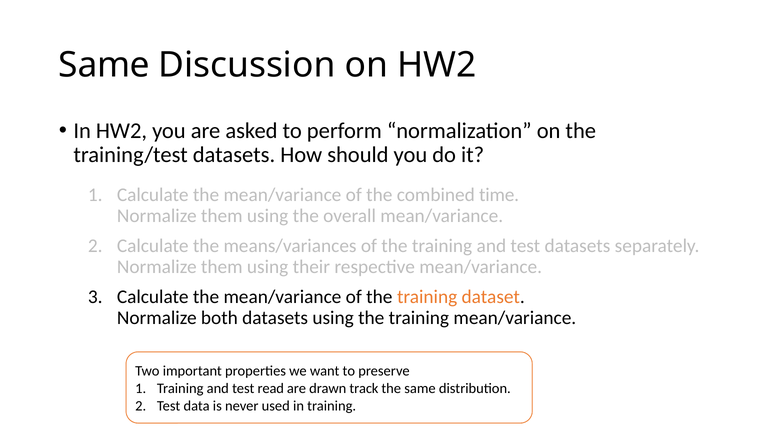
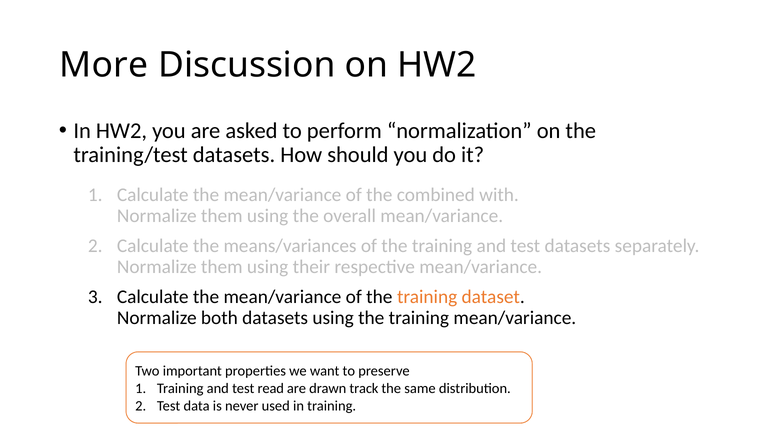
Same at (104, 65): Same -> More
time: time -> with
